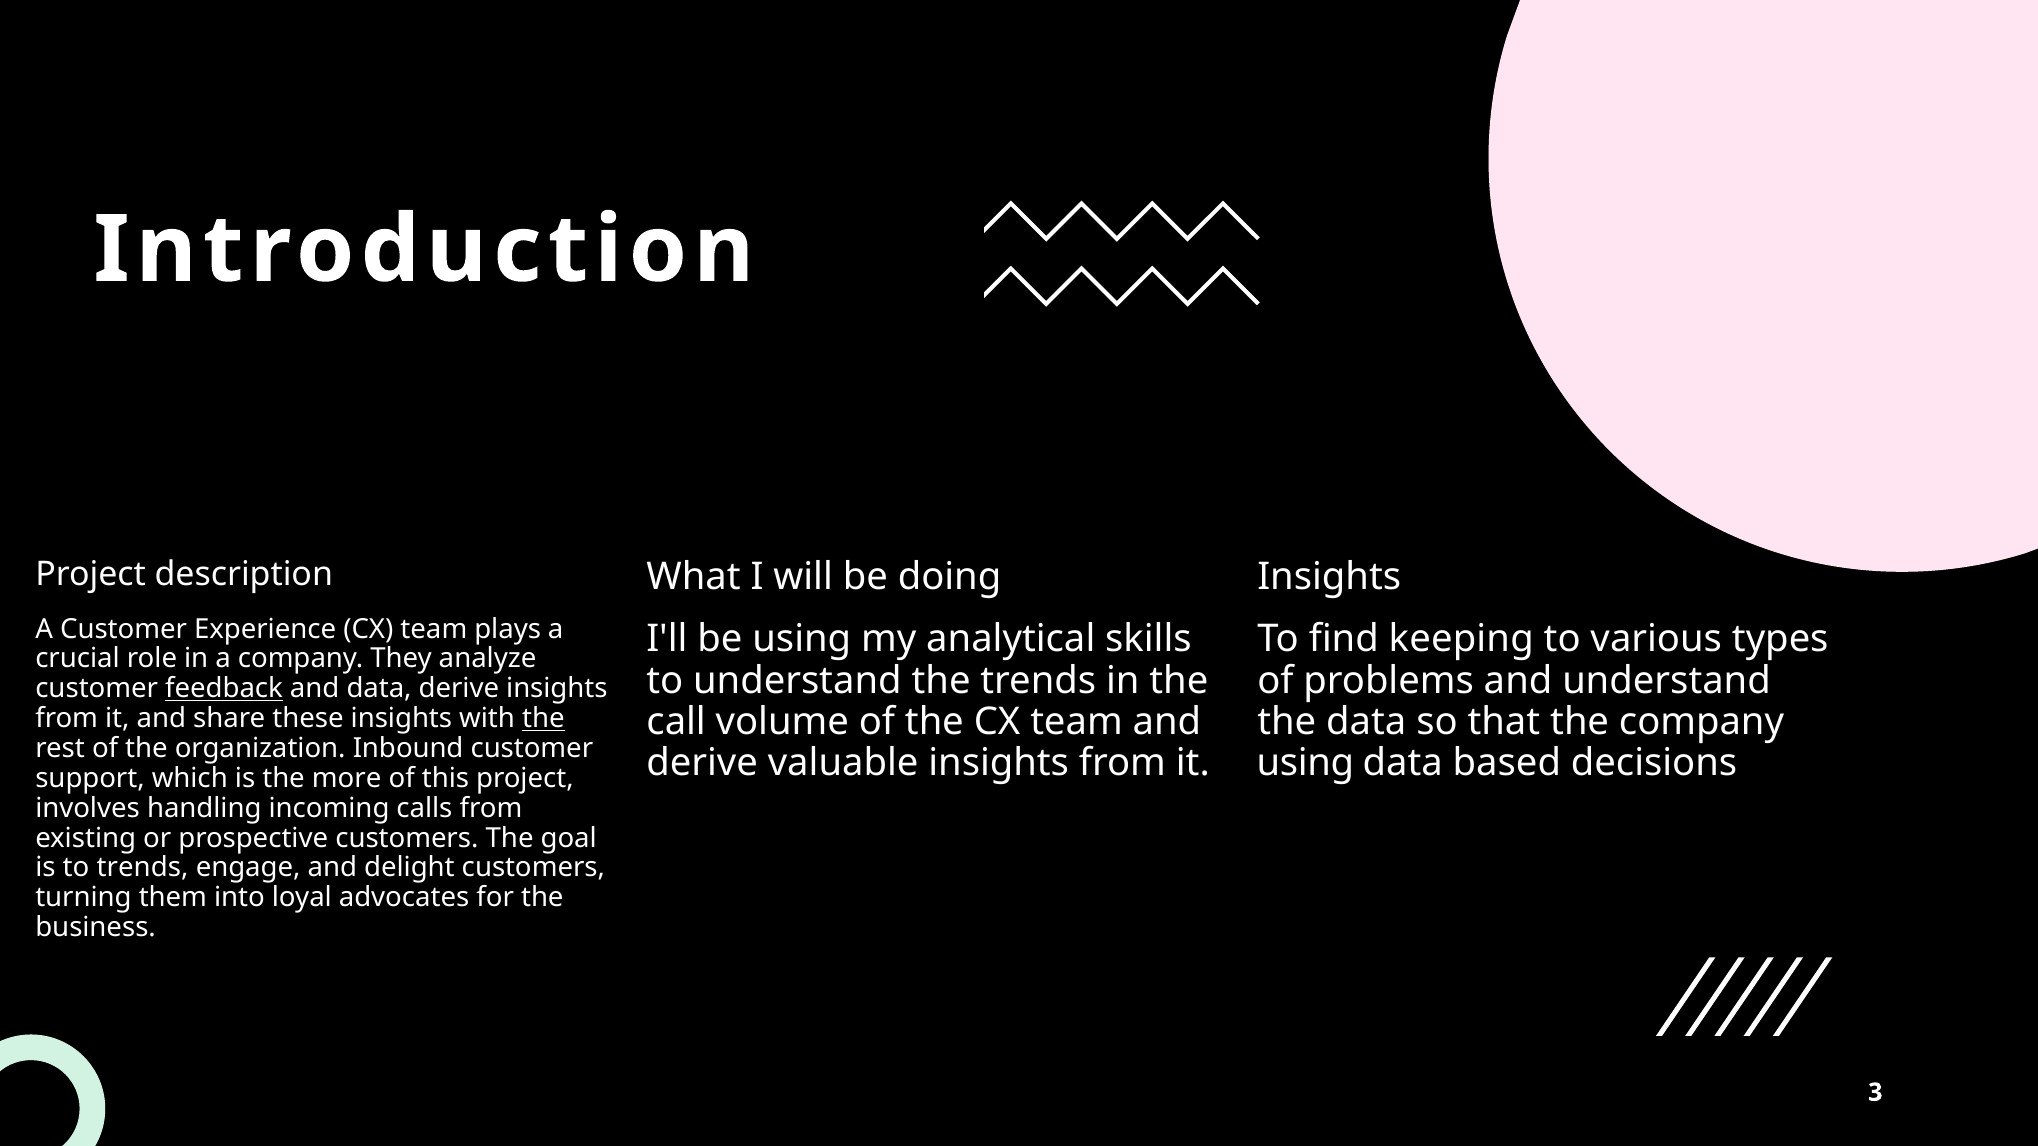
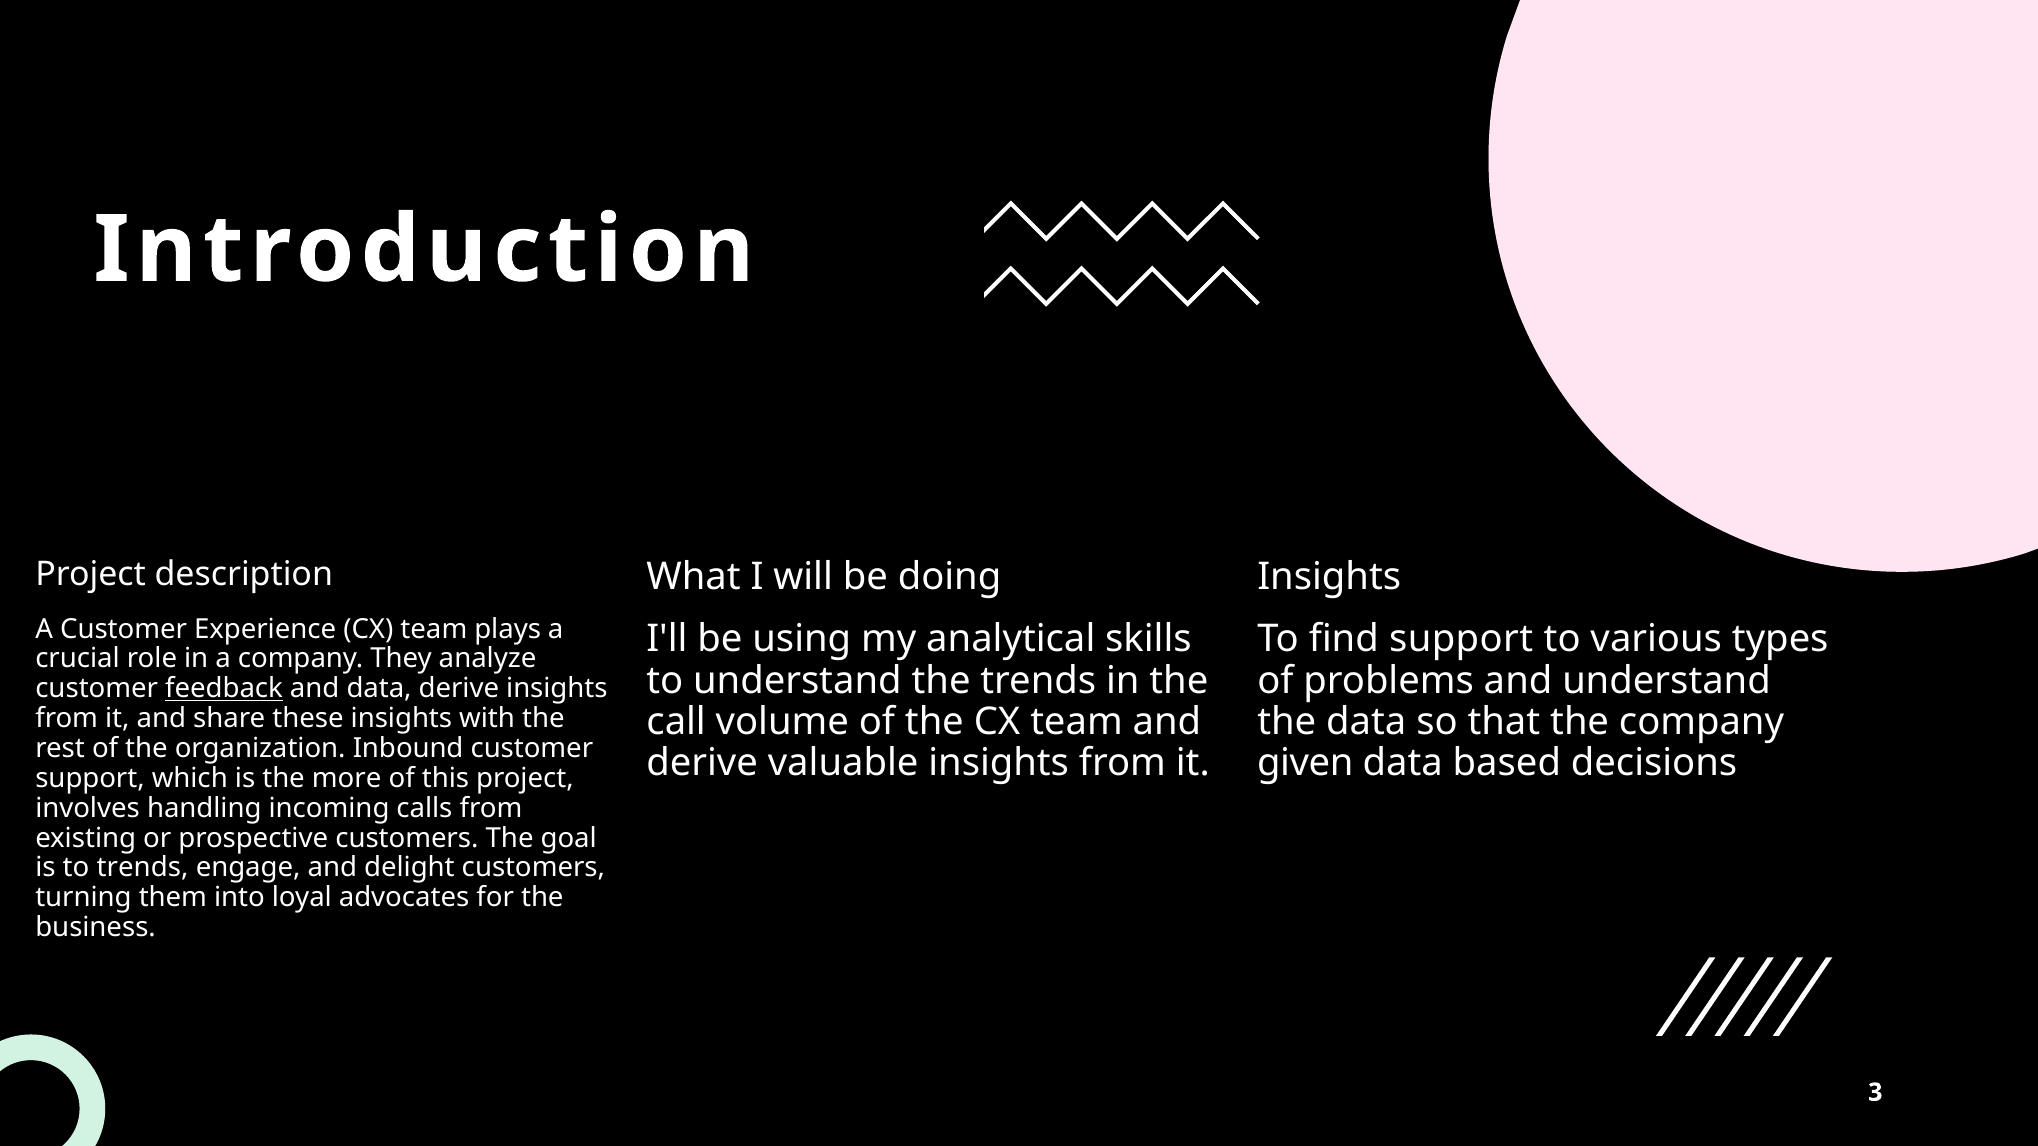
find keeping: keeping -> support
the at (543, 719) underline: present -> none
using at (1305, 763): using -> given
